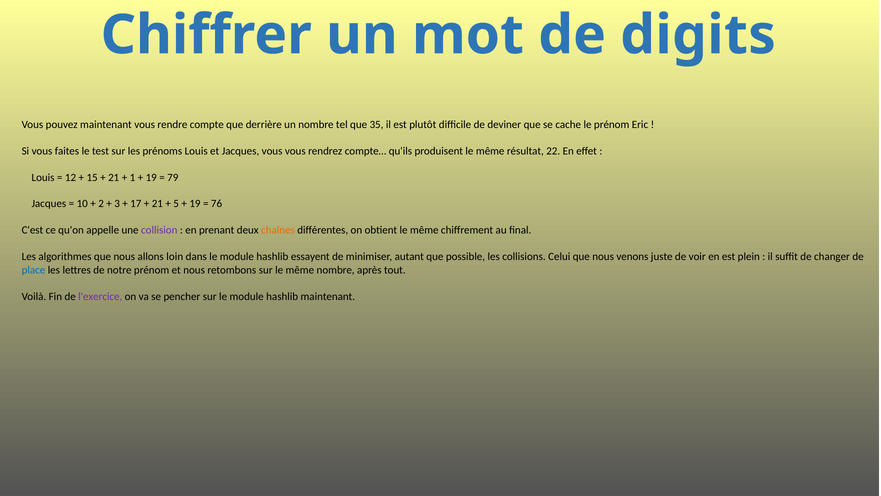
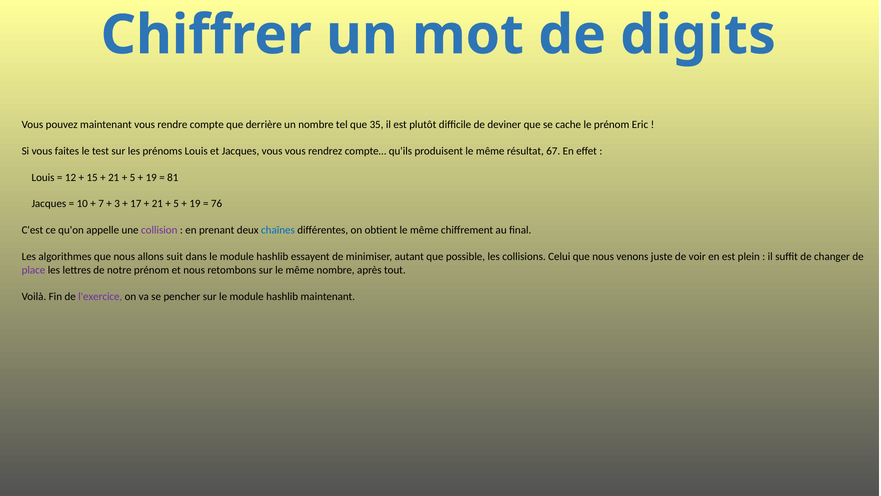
22: 22 -> 67
1 at (132, 177): 1 -> 5
79: 79 -> 81
2: 2 -> 7
chaînes colour: orange -> blue
loin: loin -> suit
place colour: blue -> purple
